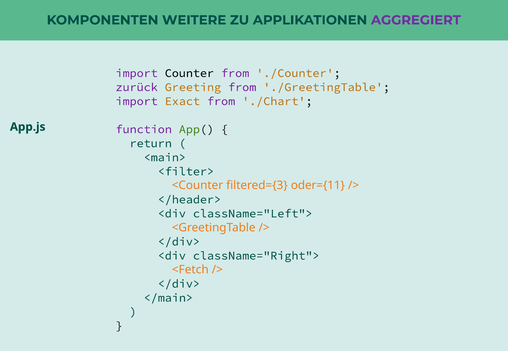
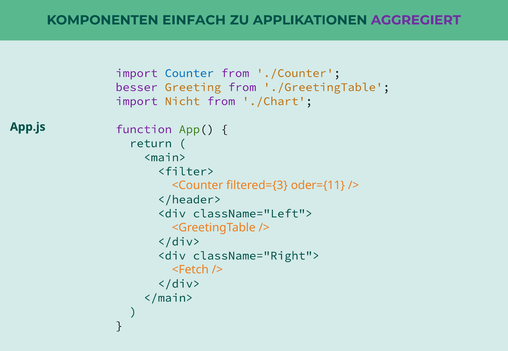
WEITERE: WEITERE -> EINFACH
Counter colour: black -> blue
zurück: zurück -> besser
Exact: Exact -> Nicht
